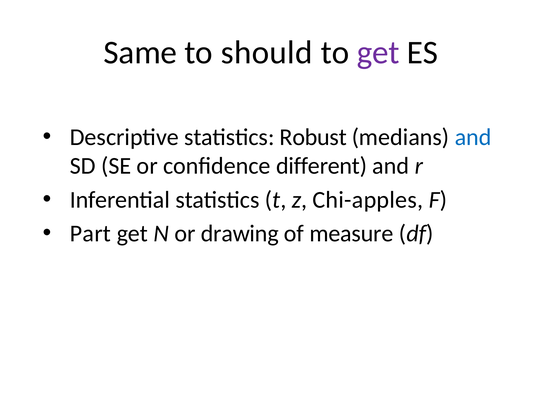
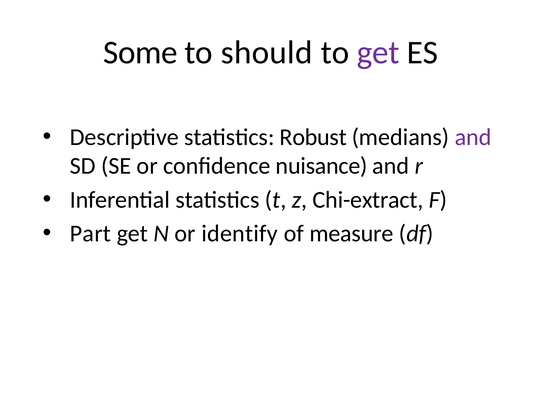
Same: Same -> Some
and at (473, 137) colour: blue -> purple
different: different -> nuisance
Chi-apples: Chi-apples -> Chi-extract
drawing: drawing -> identify
